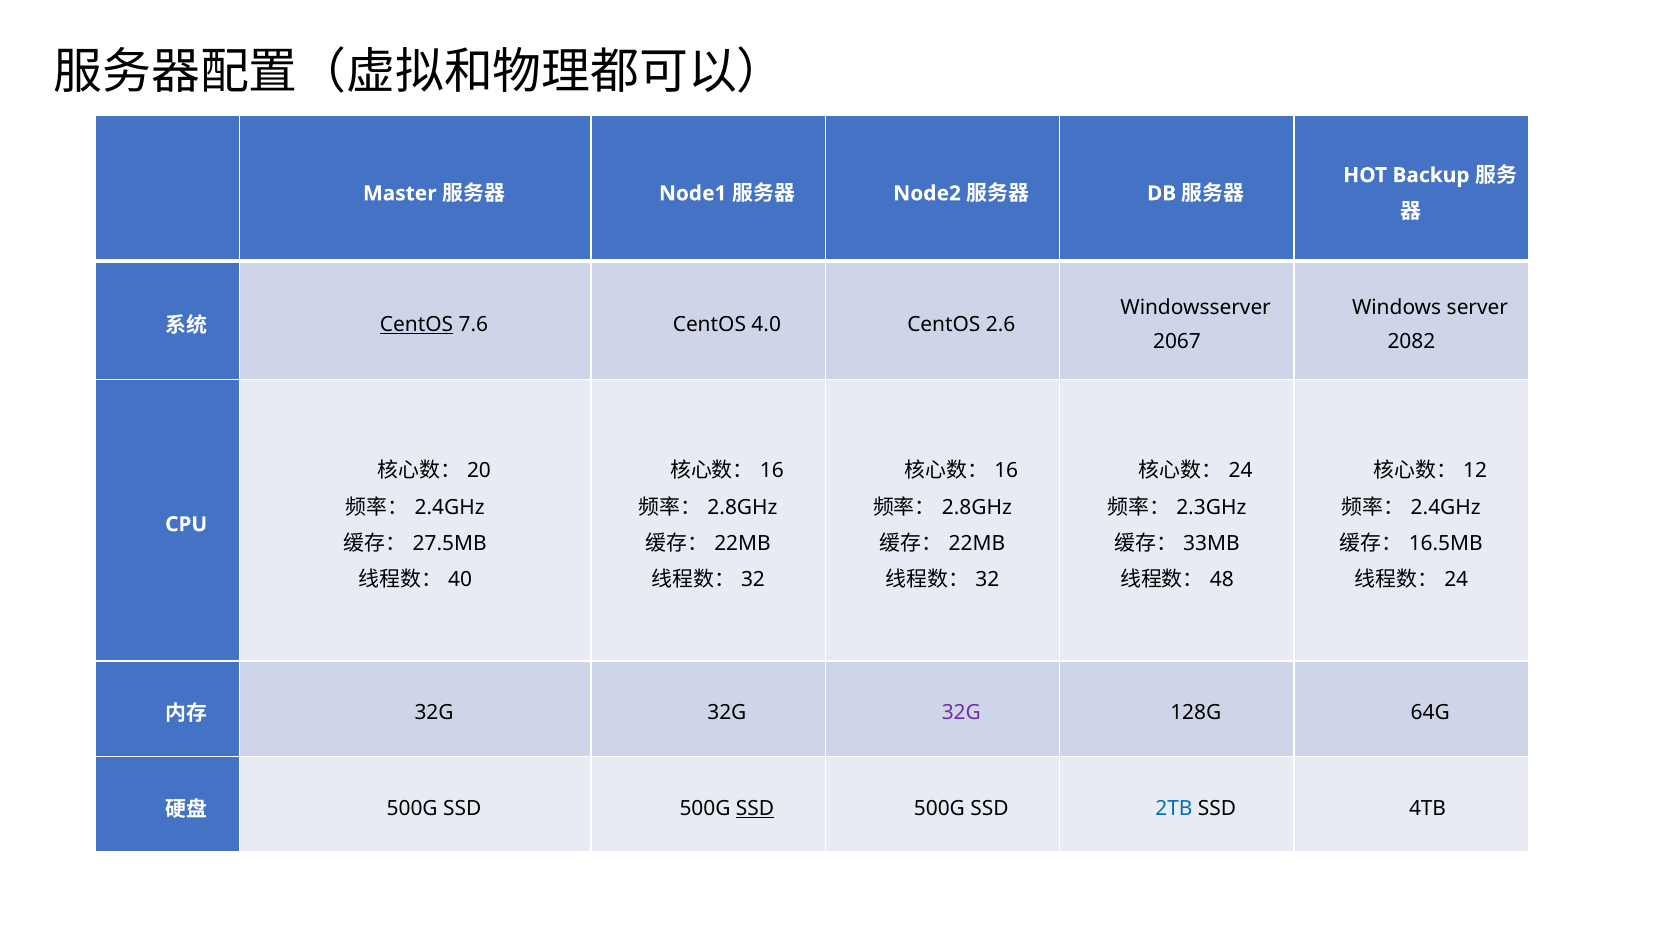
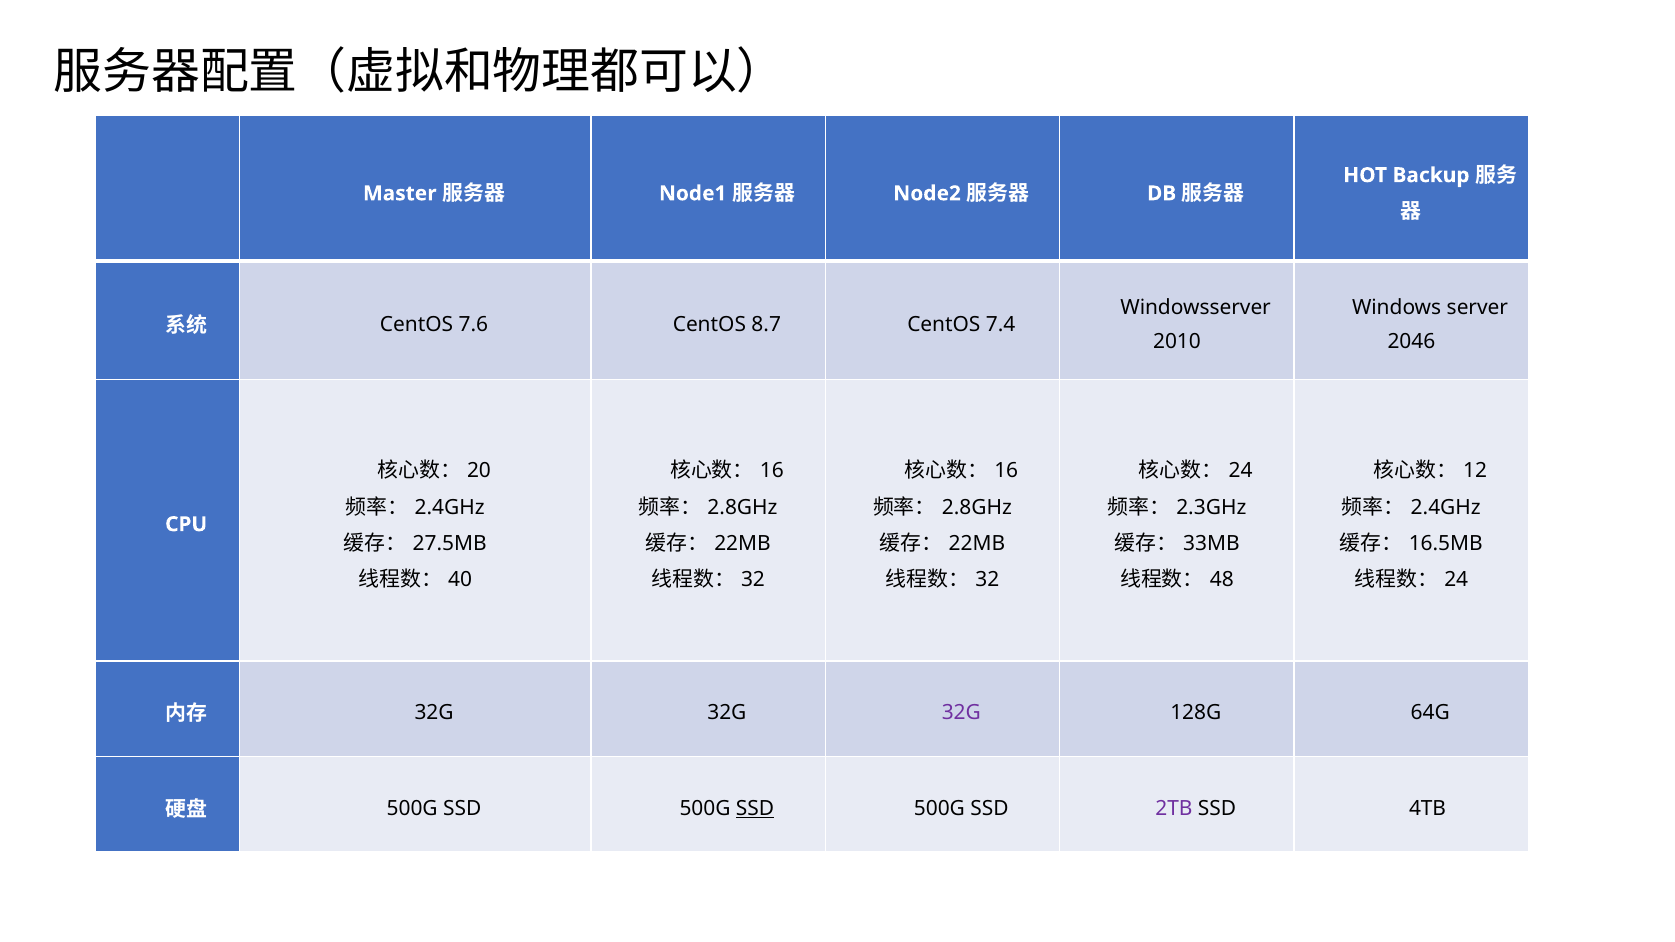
CentOS at (417, 324) underline: present -> none
4.0: 4.0 -> 8.7
2.6: 2.6 -> 7.4
2067: 2067 -> 2010
2082: 2082 -> 2046
2TB colour: blue -> purple
